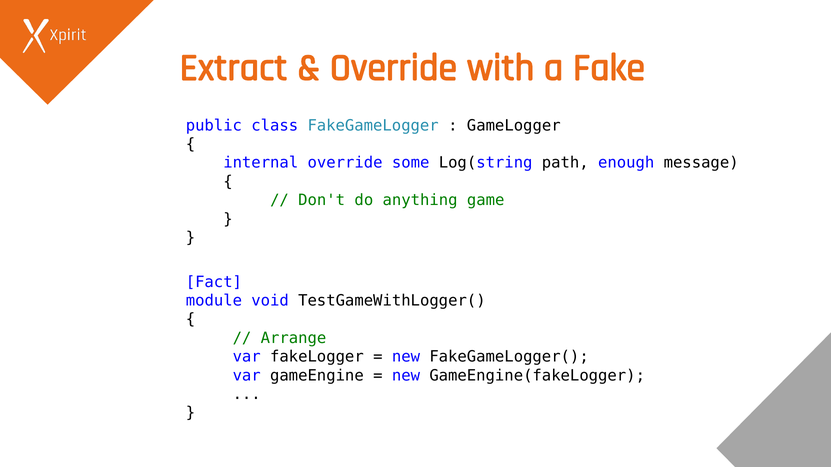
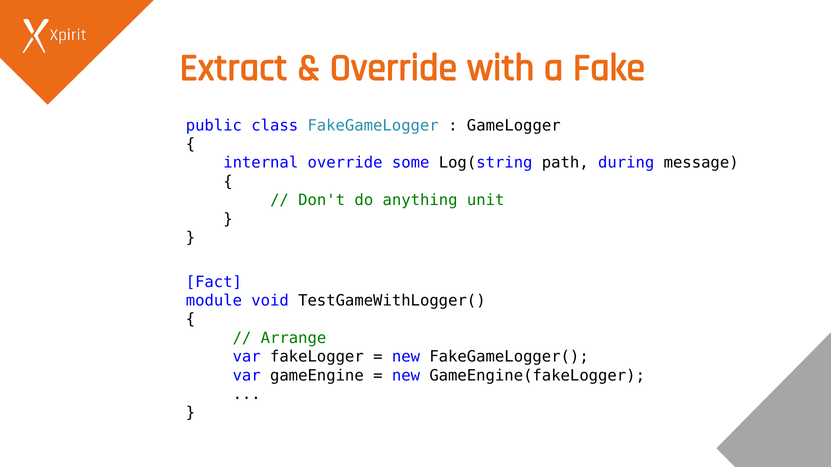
enough: enough -> during
game: game -> unit
